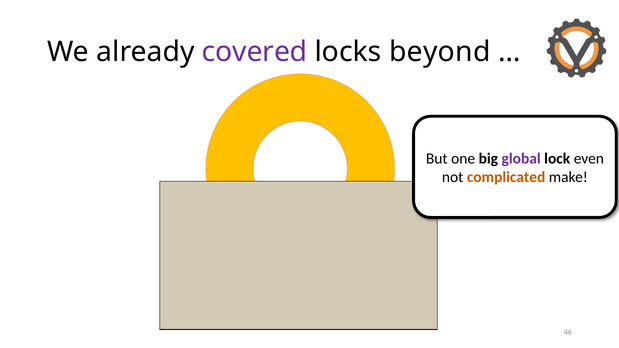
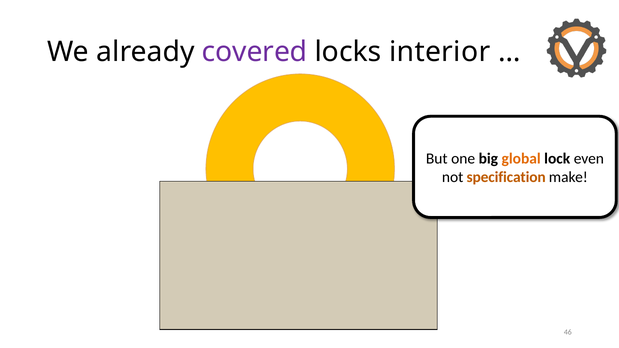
beyond: beyond -> interior
global colour: purple -> orange
complicated: complicated -> specification
